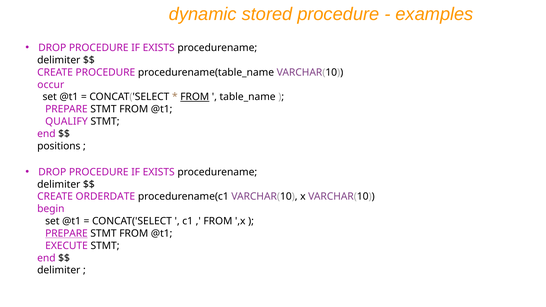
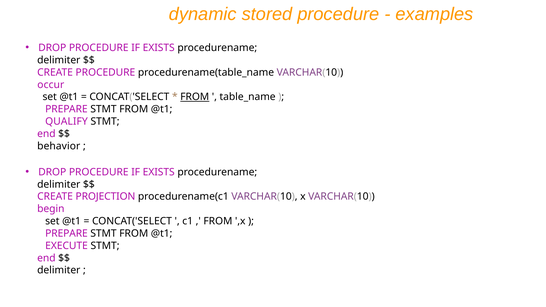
positions: positions -> behavior
ORDERDATE: ORDERDATE -> PROJECTION
PREPARE at (66, 234) underline: present -> none
